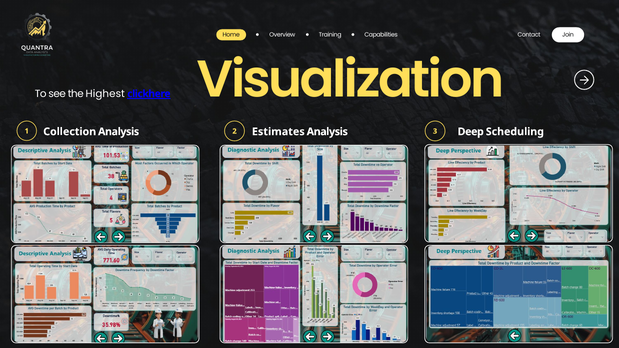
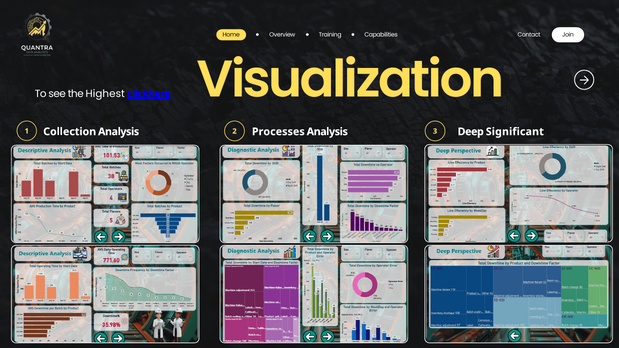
Estimates: Estimates -> Processes
Scheduling: Scheduling -> Significant
